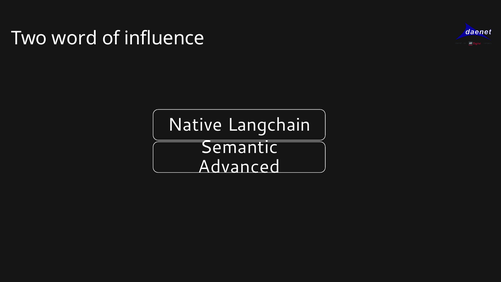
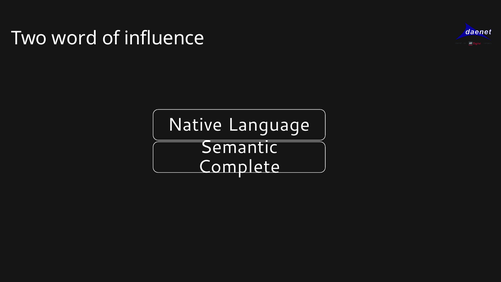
Langchain: Langchain -> Language
Advanced: Advanced -> Complete
